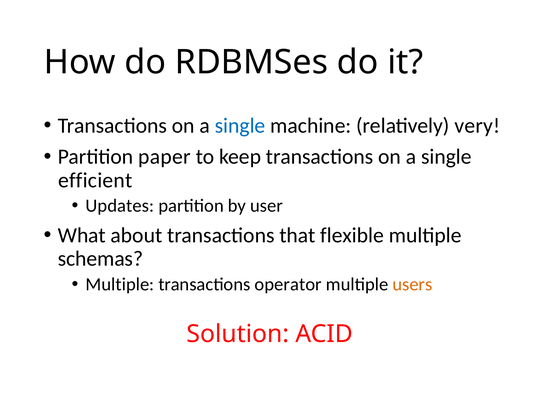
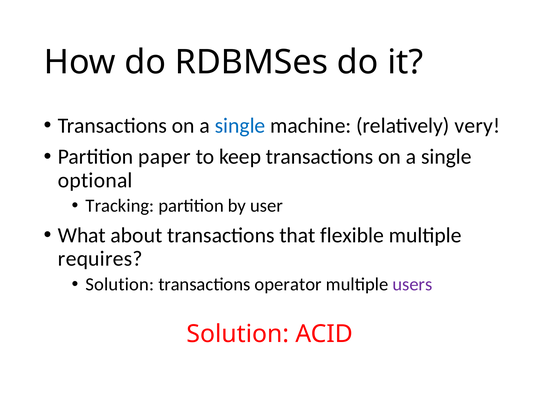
efficient: efficient -> optional
Updates: Updates -> Tracking
schemas: schemas -> requires
Multiple at (120, 284): Multiple -> Solution
users colour: orange -> purple
